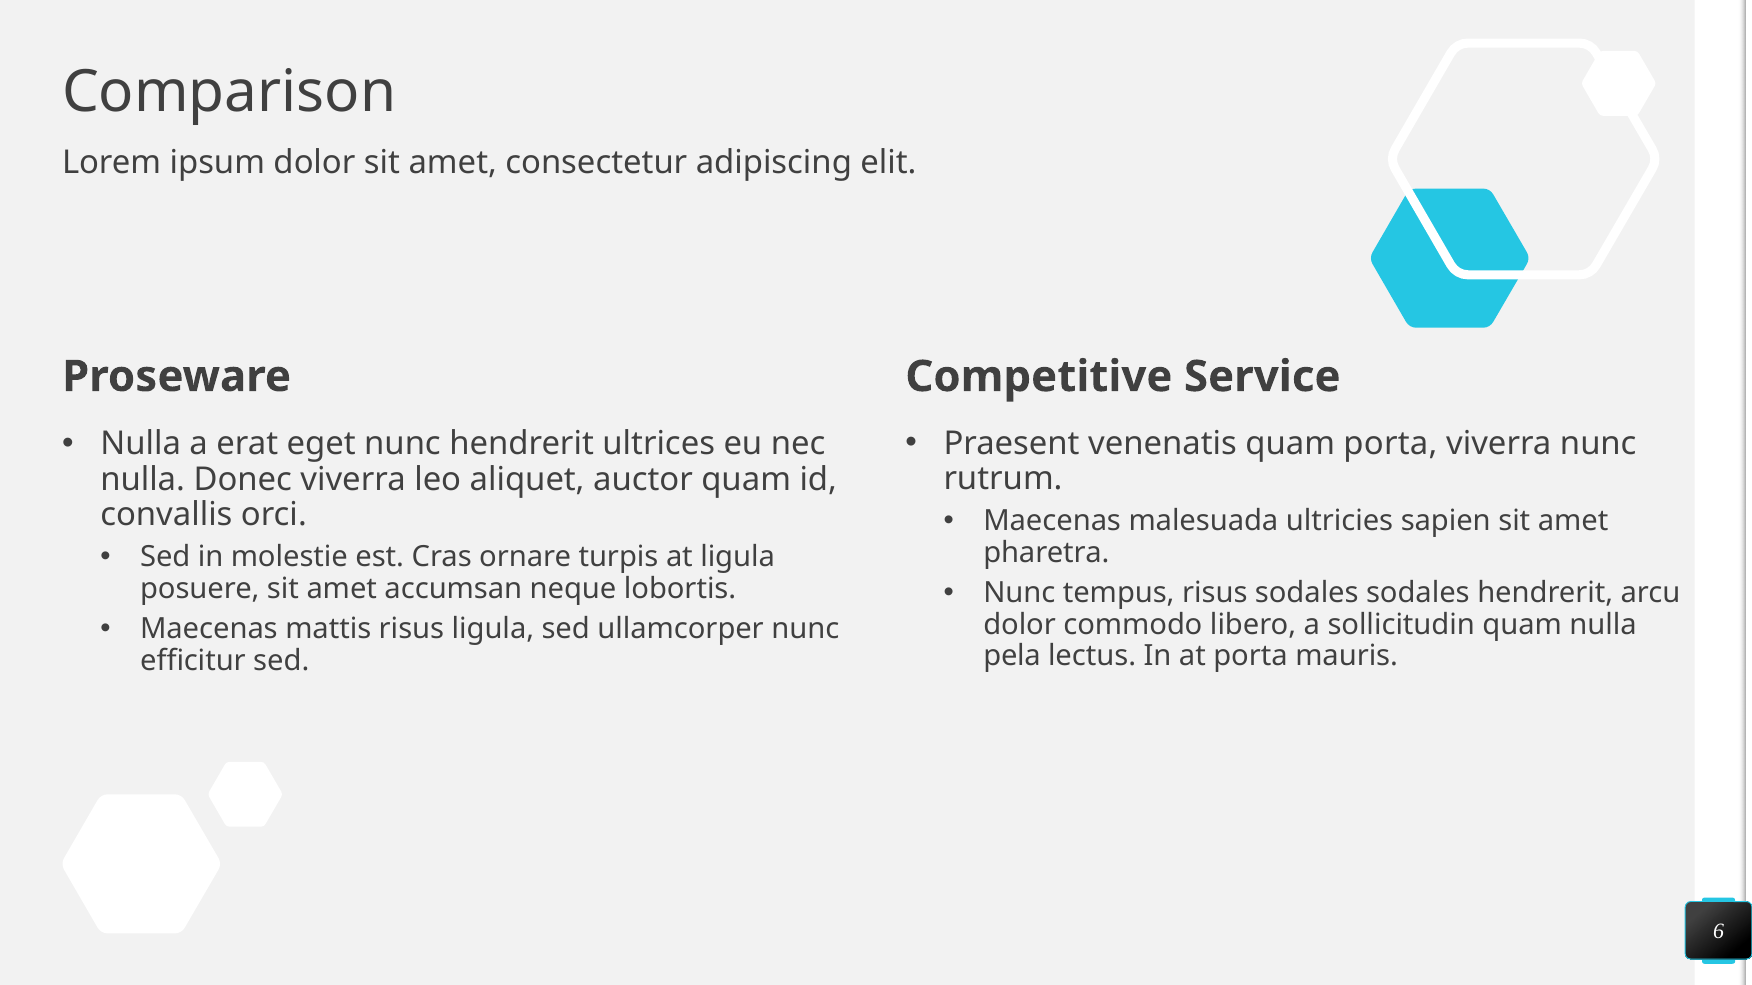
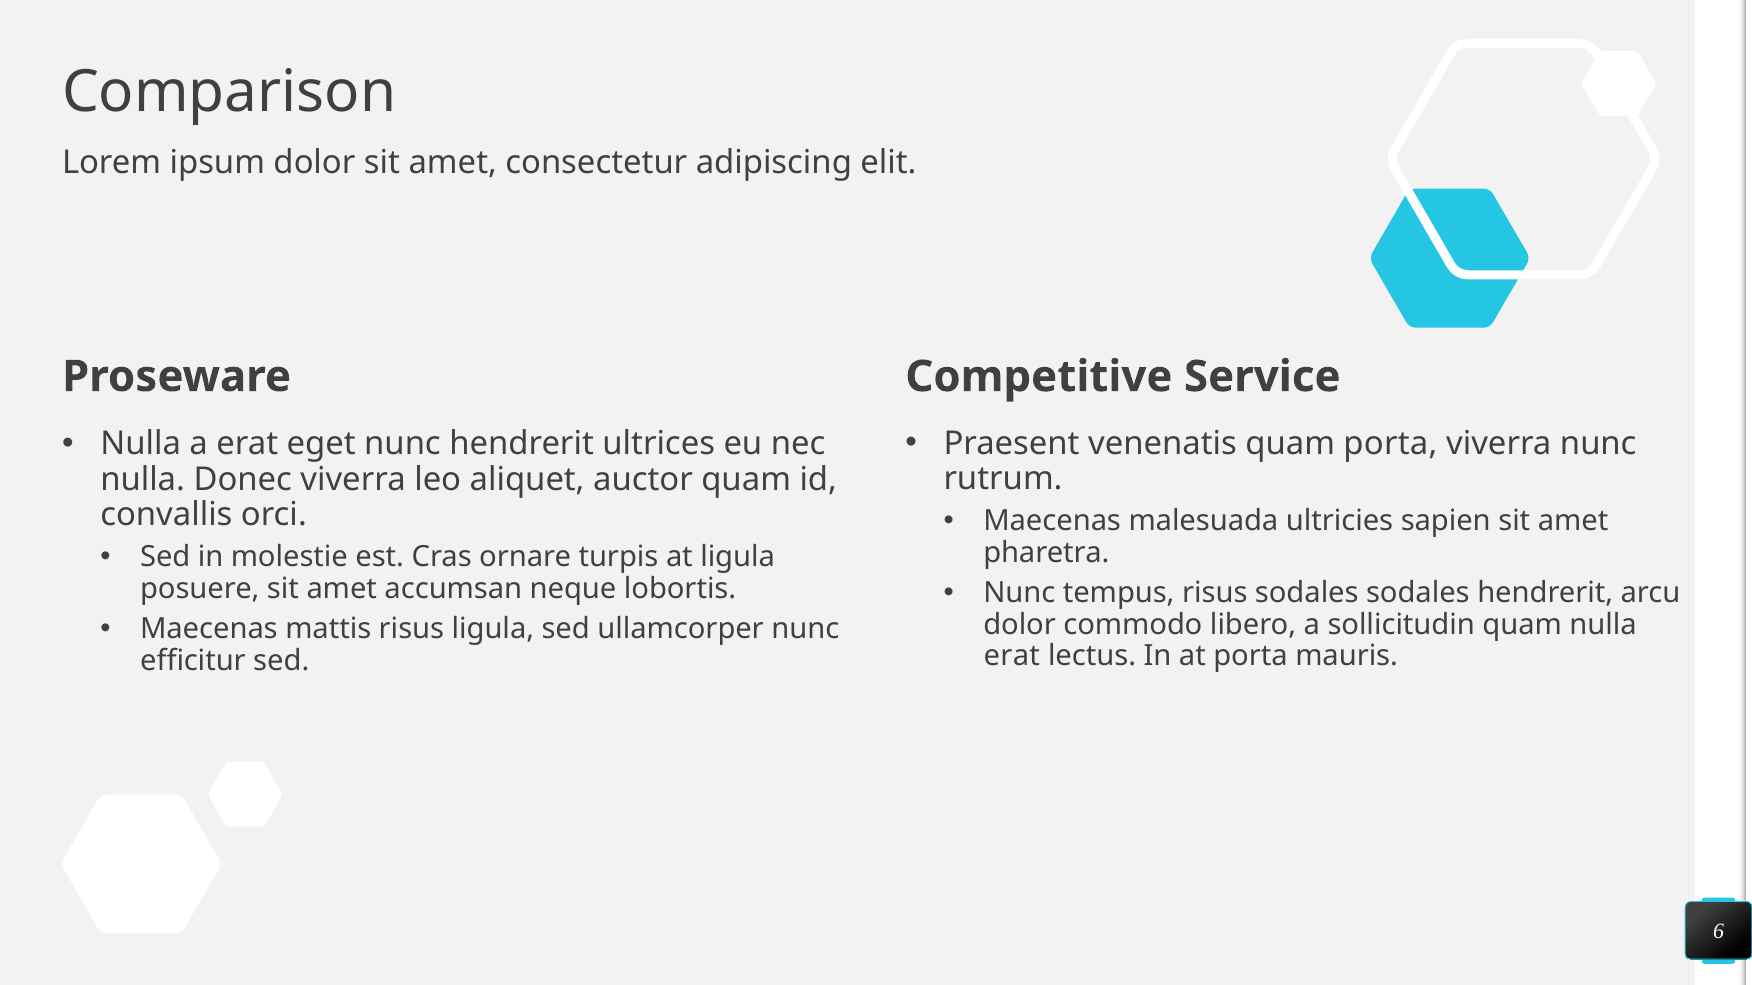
pela at (1012, 657): pela -> erat
